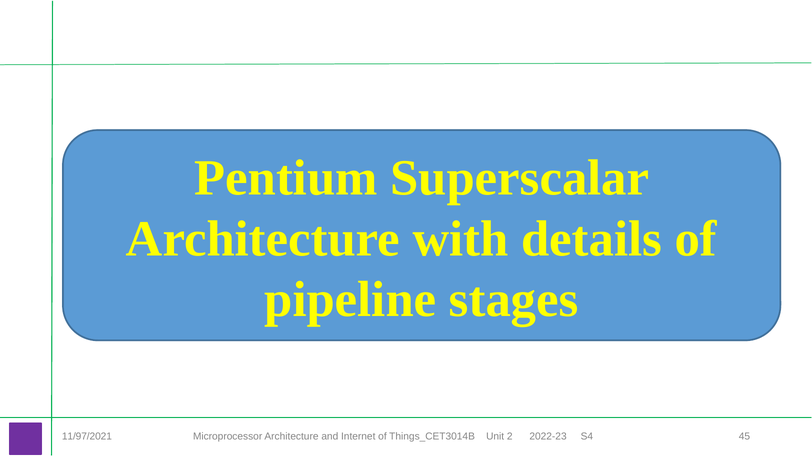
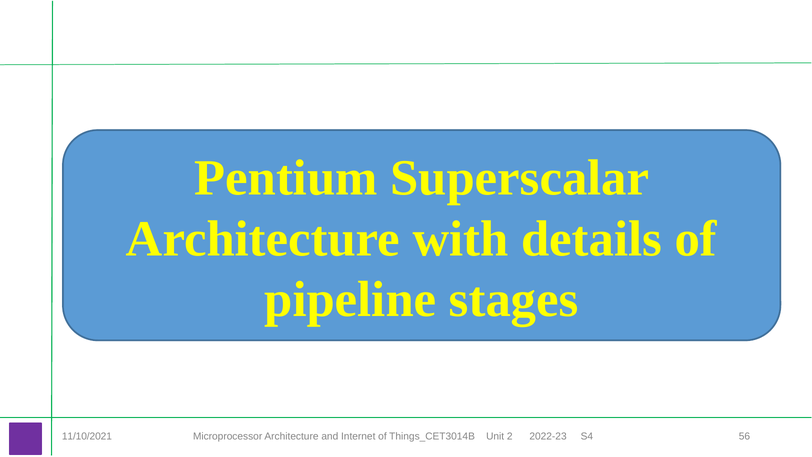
11/97/2021: 11/97/2021 -> 11/10/2021
45: 45 -> 56
